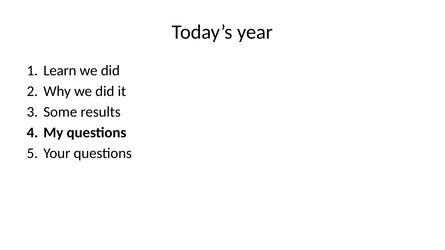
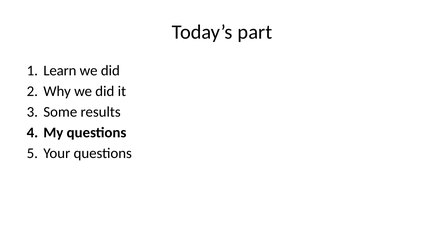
year: year -> part
